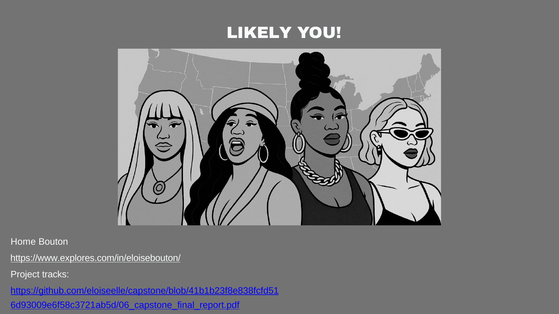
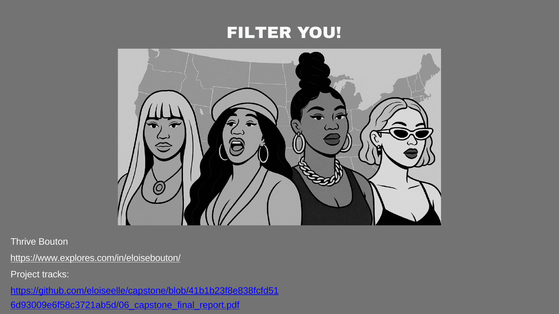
LIKELY: LIKELY -> FILTER
Home: Home -> Thrive
